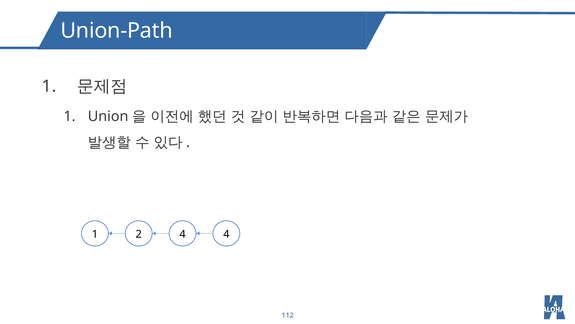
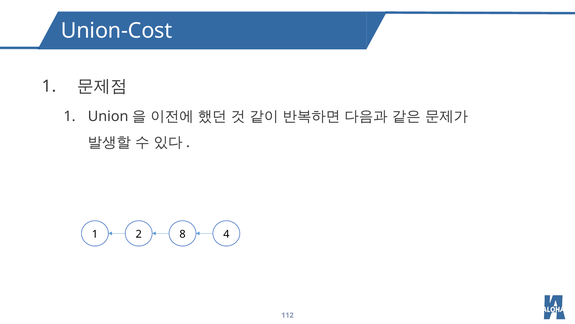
Union-Path: Union-Path -> Union-Cost
2 4: 4 -> 8
